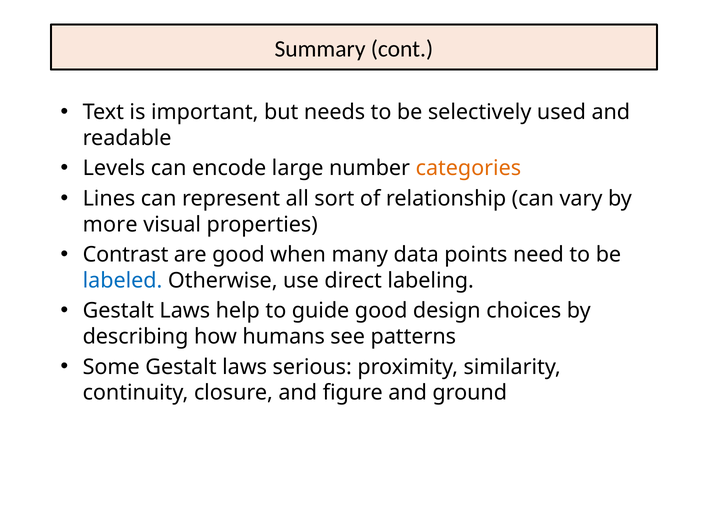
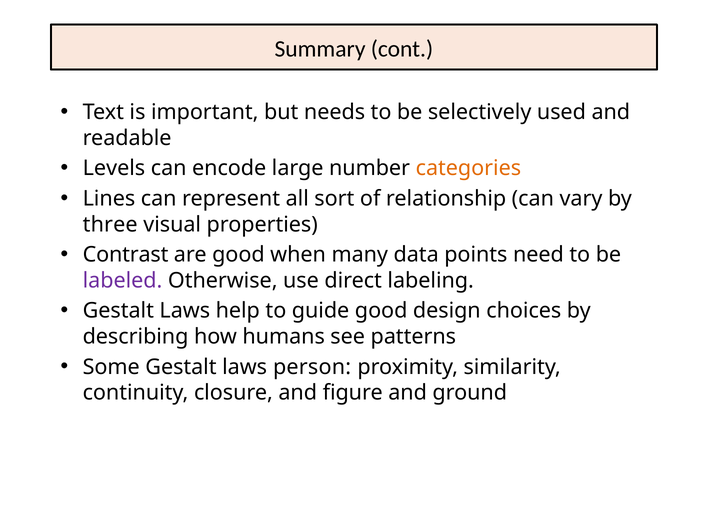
more: more -> three
labeled colour: blue -> purple
serious: serious -> person
